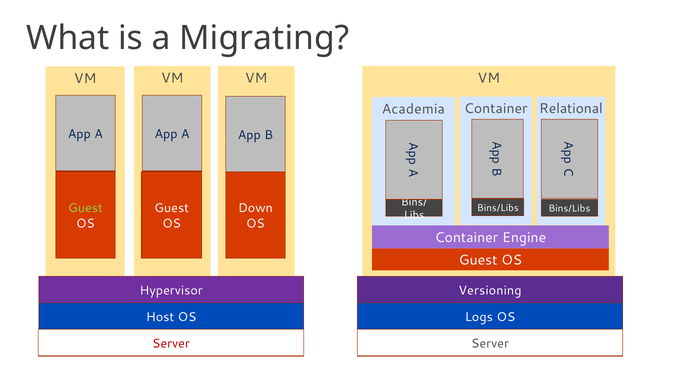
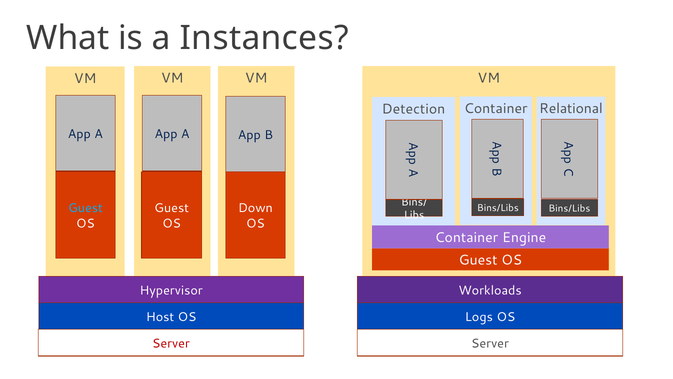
Migrating: Migrating -> Instances
Academia: Academia -> Detection
Guest at (85, 208) colour: light green -> light blue
Versioning: Versioning -> Workloads
